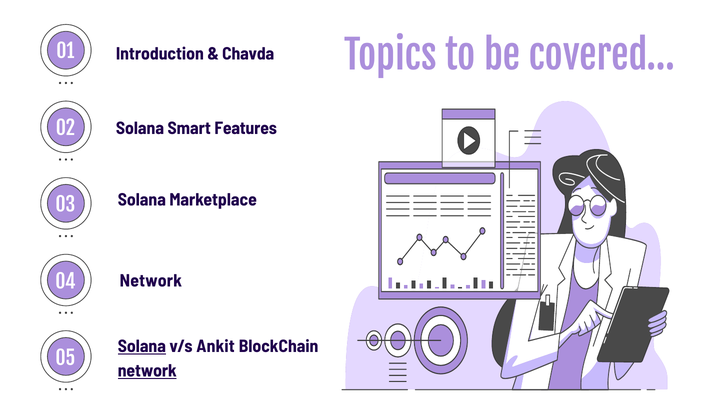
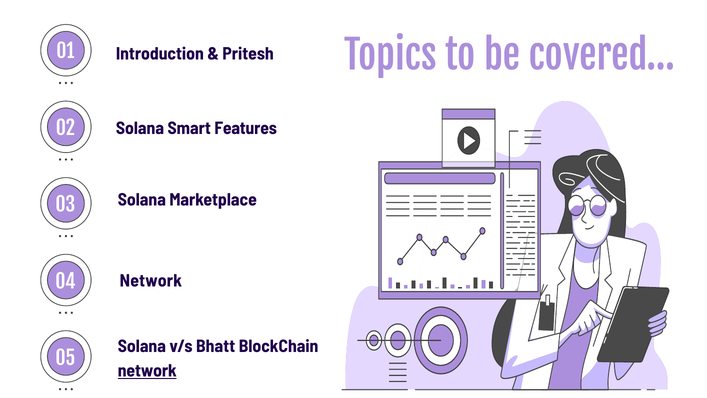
Chavda: Chavda -> Pritesh
Solana at (142, 346) underline: present -> none
Ankit: Ankit -> Bhatt
